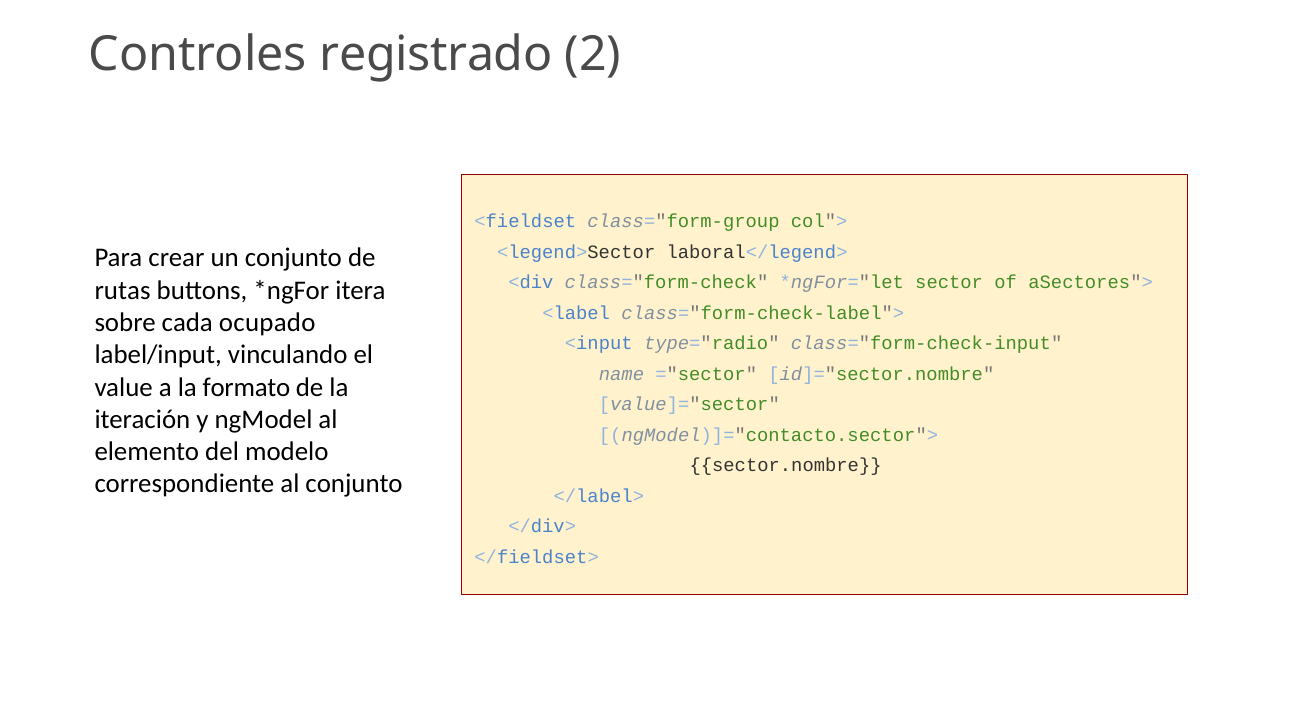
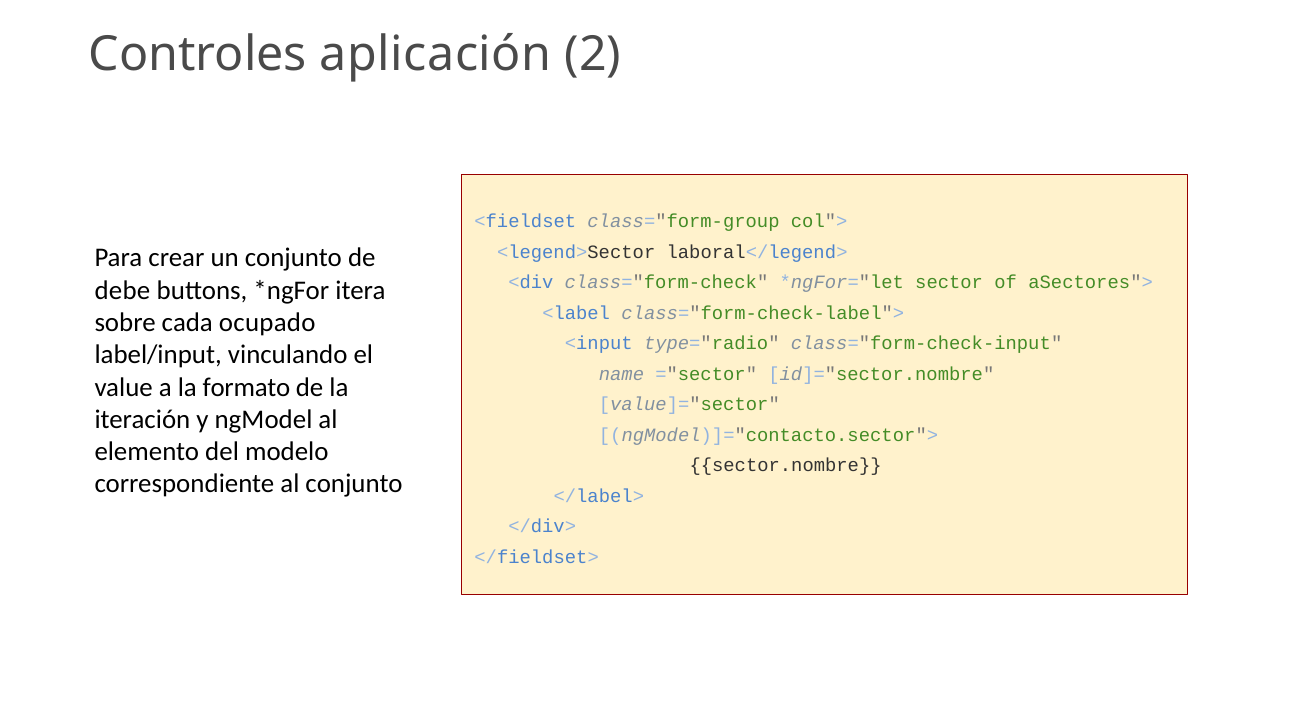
registrado: registrado -> aplicación
rutas: rutas -> debe
